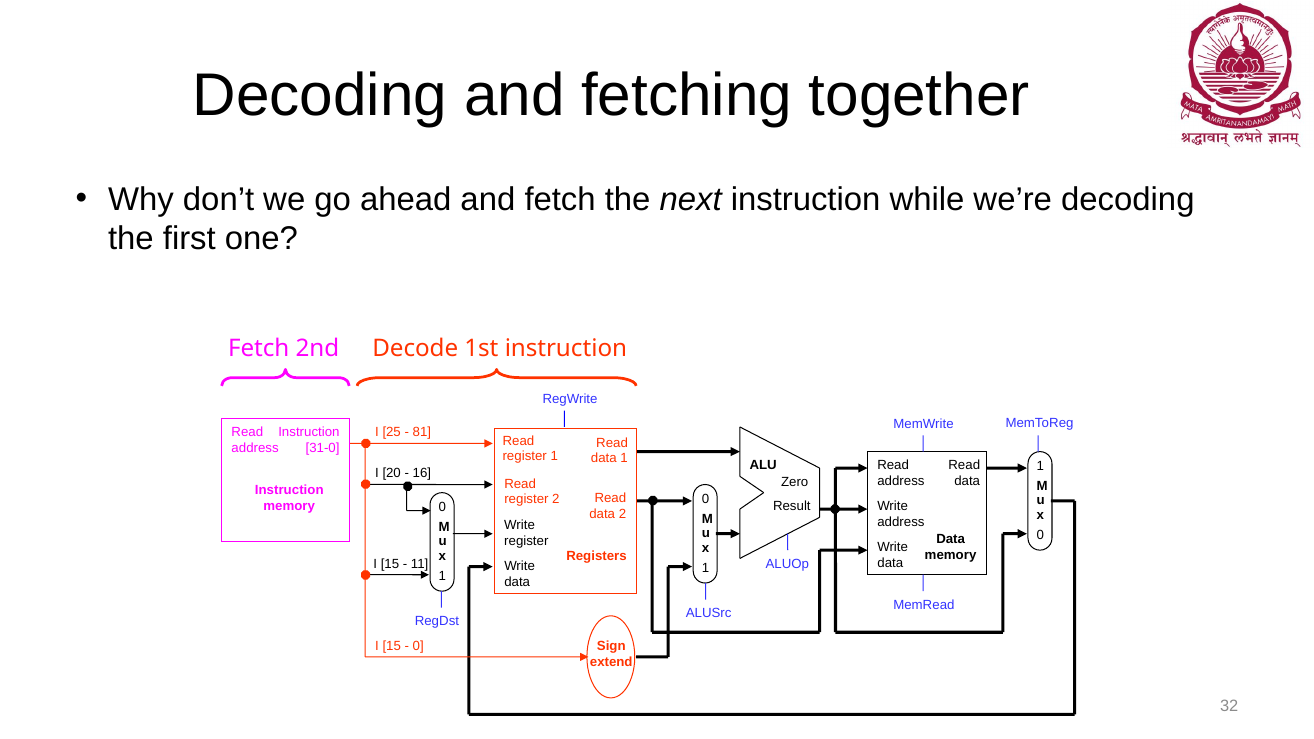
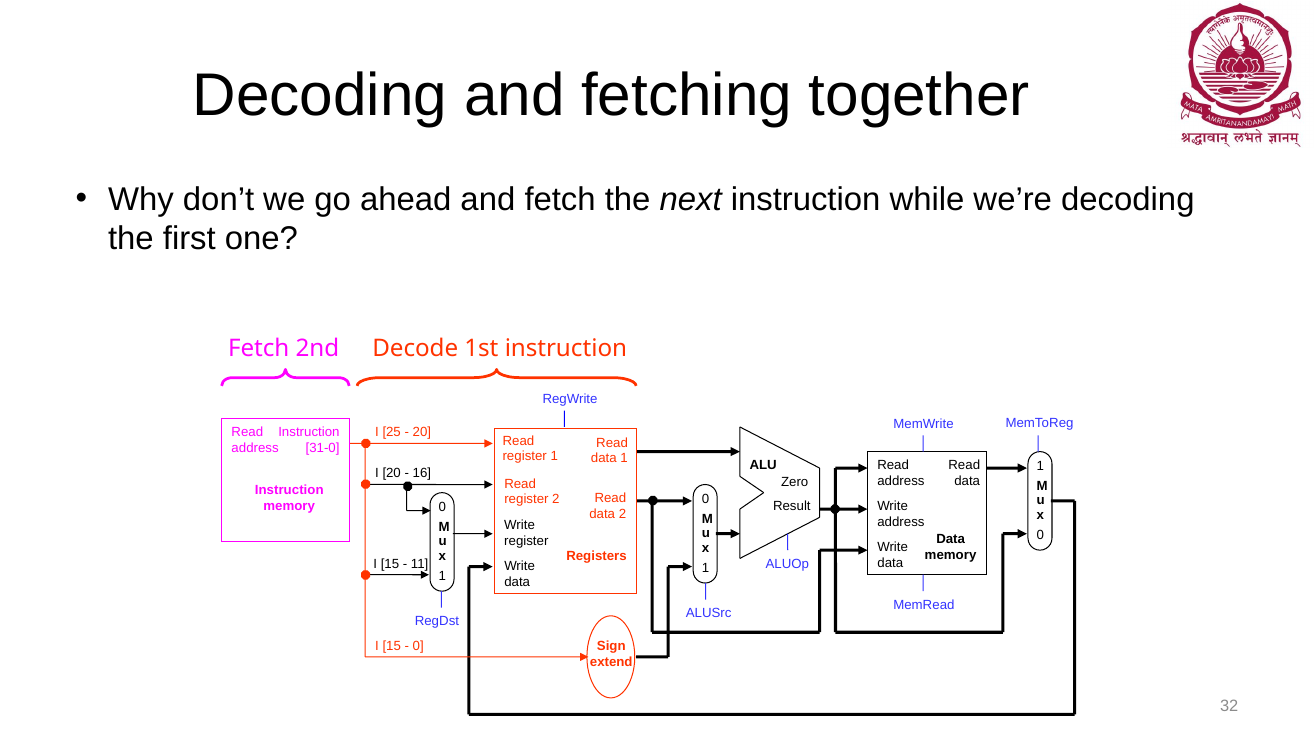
81 at (422, 433): 81 -> 20
